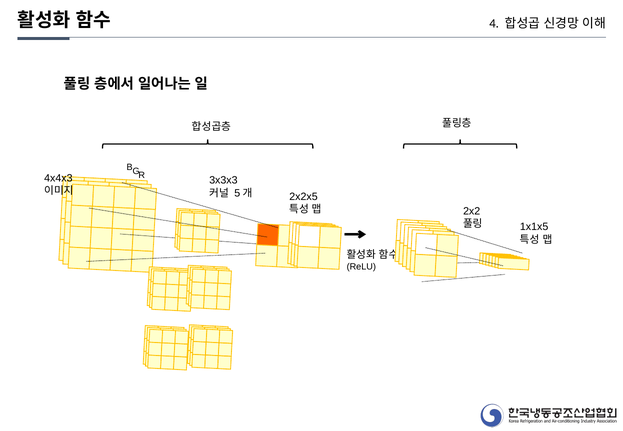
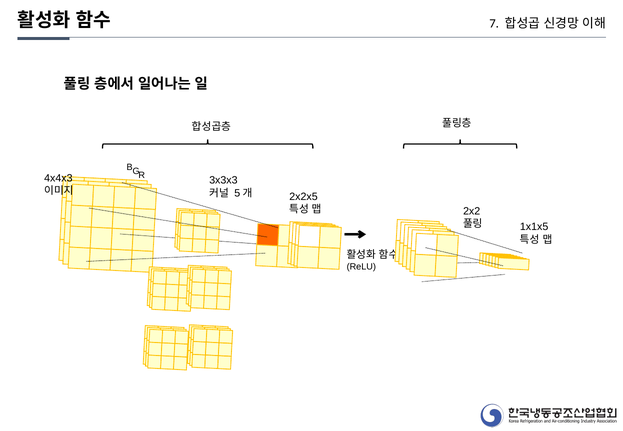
4: 4 -> 7
